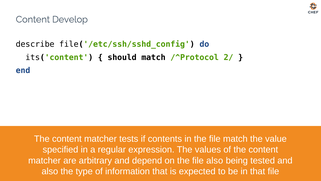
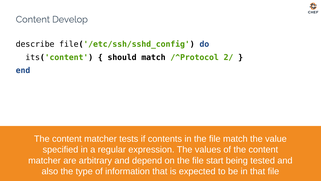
file also: also -> start
